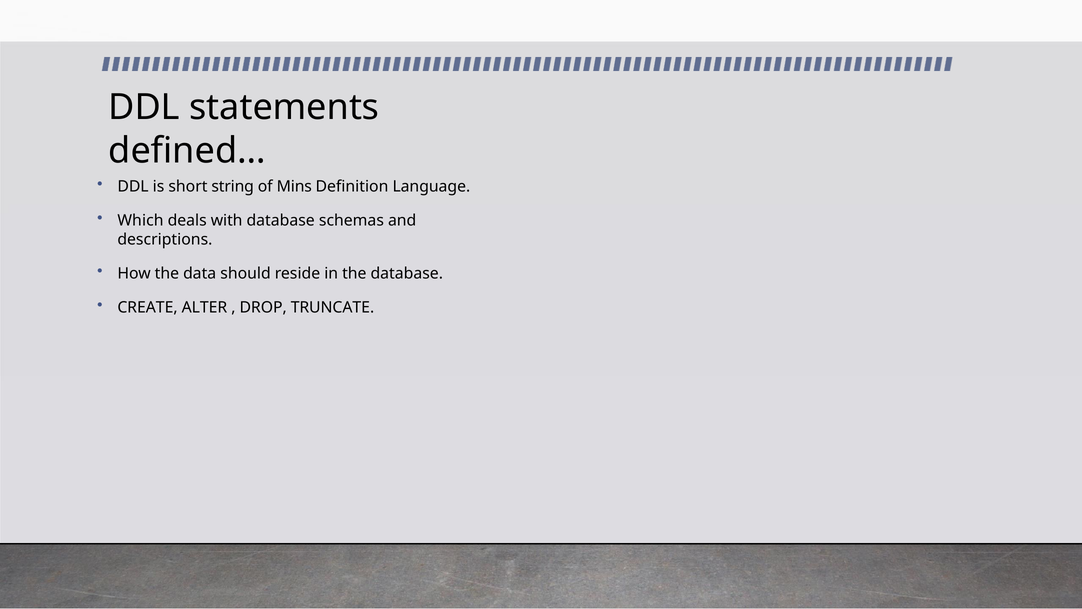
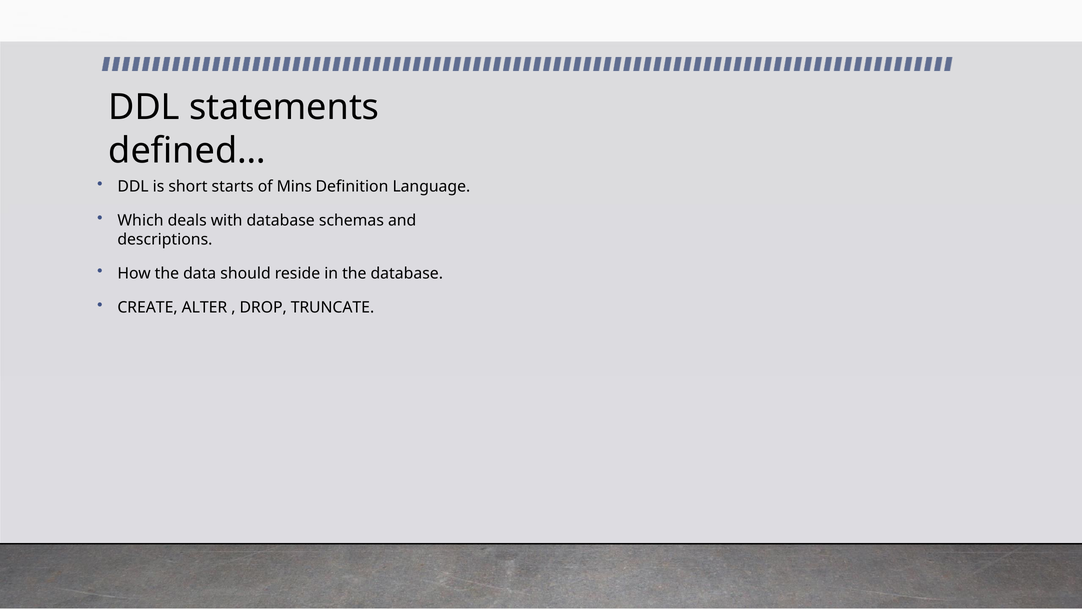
string: string -> starts
